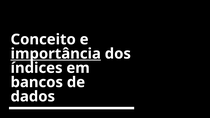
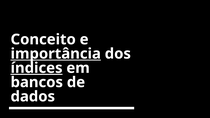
índices underline: none -> present
